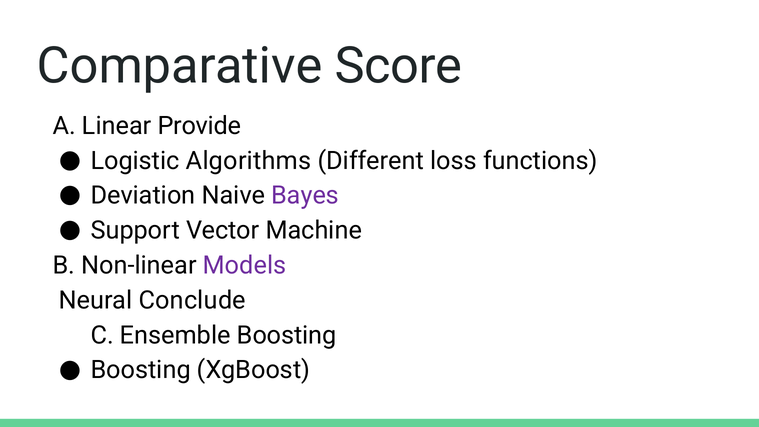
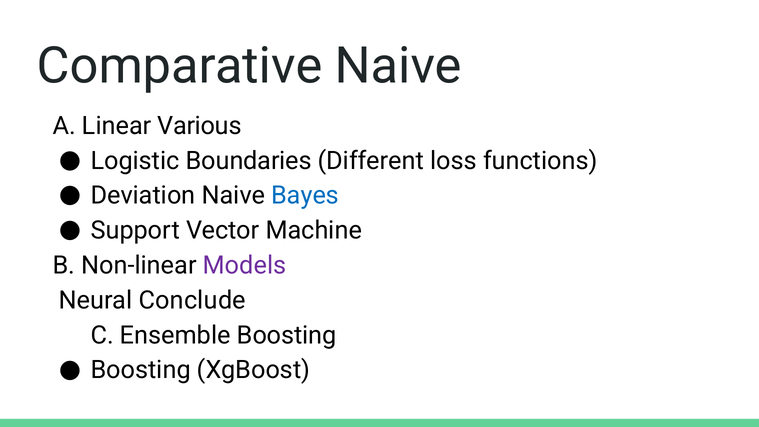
Comparative Score: Score -> Naive
Provide: Provide -> Various
Algorithms: Algorithms -> Boundaries
Bayes colour: purple -> blue
